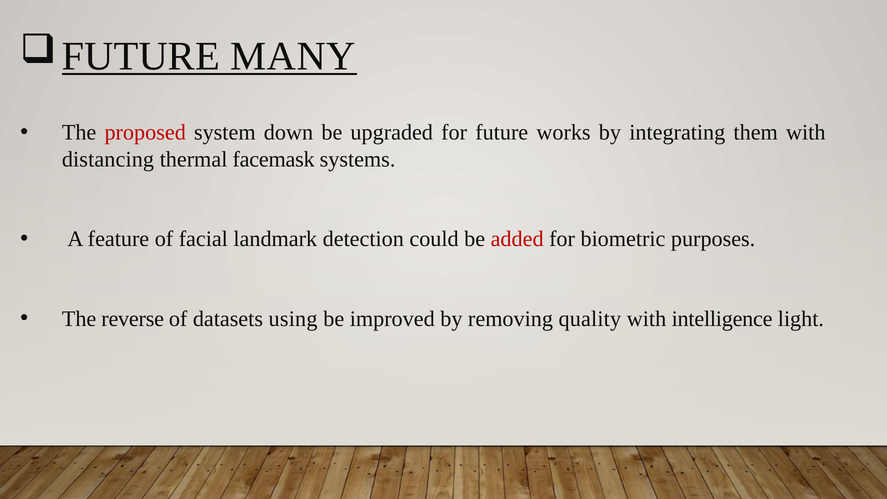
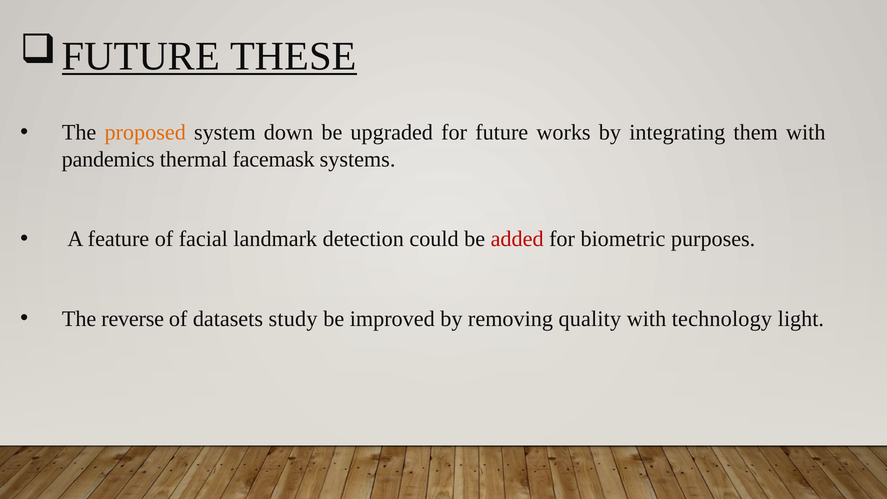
MANY: MANY -> THESE
proposed colour: red -> orange
distancing: distancing -> pandemics
using: using -> study
intelligence: intelligence -> technology
